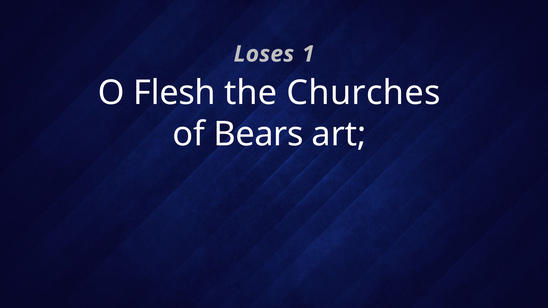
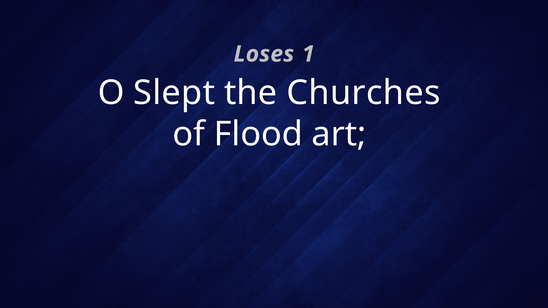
Flesh: Flesh -> Slept
Bears: Bears -> Flood
